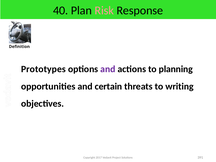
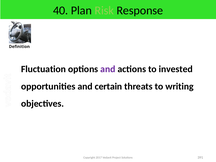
Risk colour: pink -> light green
Prototypes: Prototypes -> Fluctuation
planning: planning -> invested
